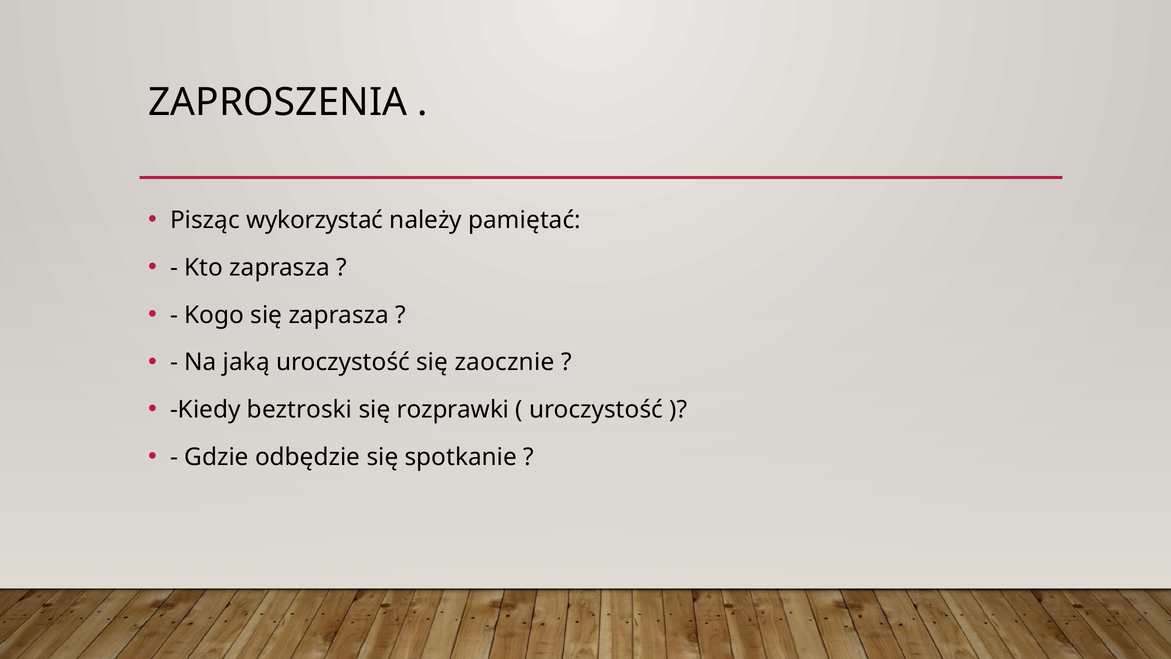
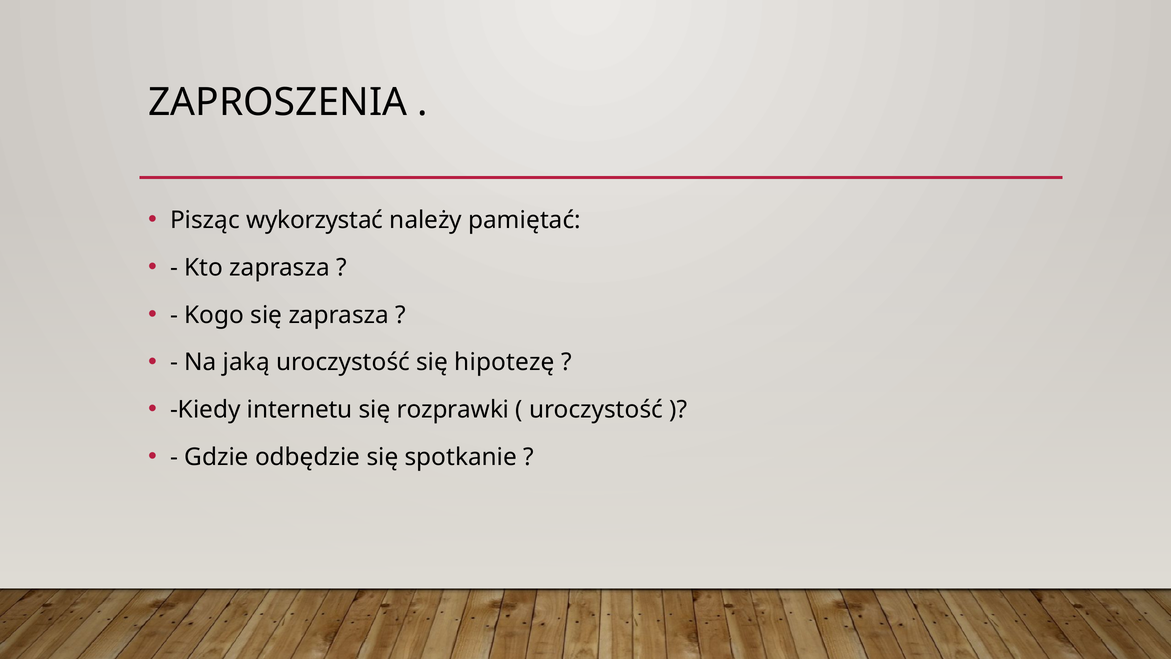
zaocznie: zaocznie -> hipotezę
beztroski: beztroski -> internetu
